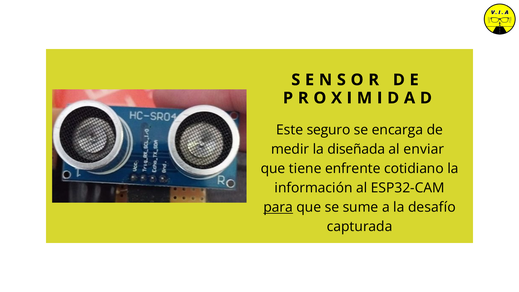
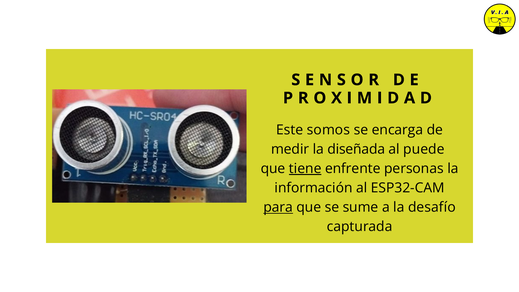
seguro: seguro -> somos
enviar: enviar -> puede
tiene underline: none -> present
cotidiano: cotidiano -> personas
